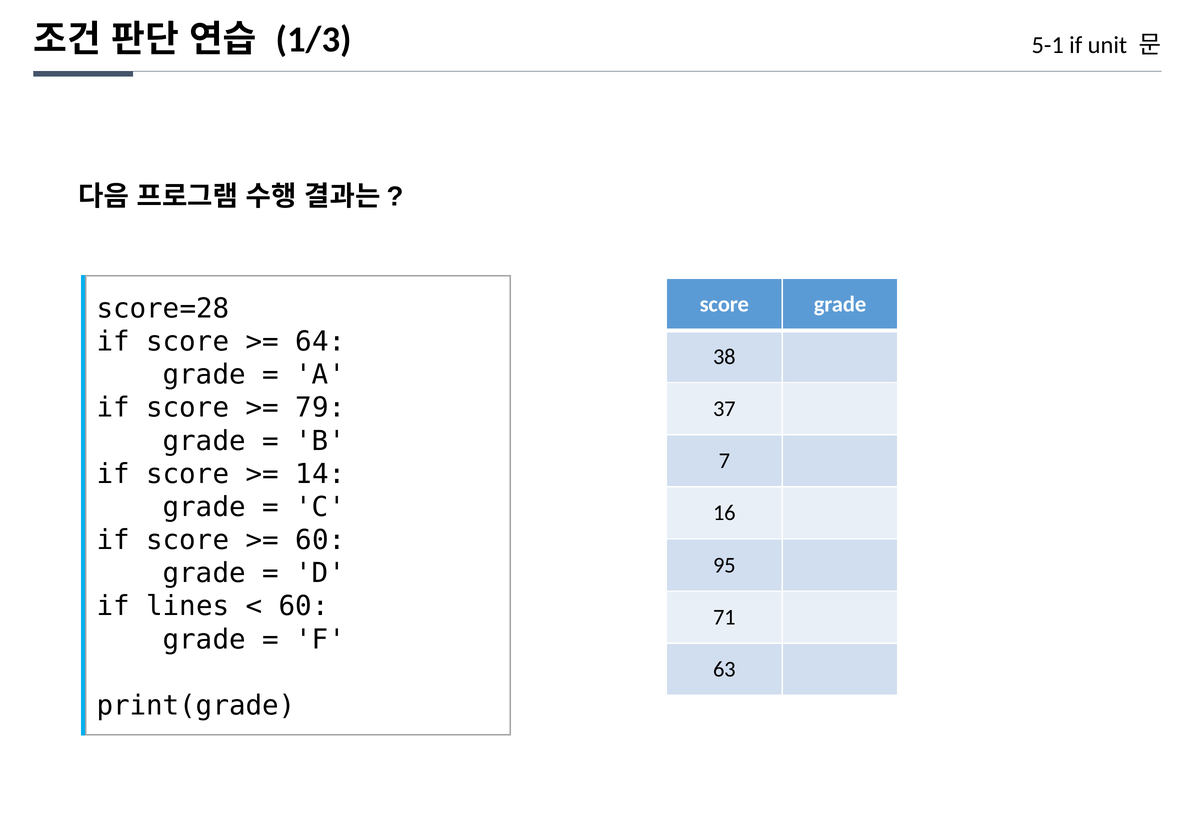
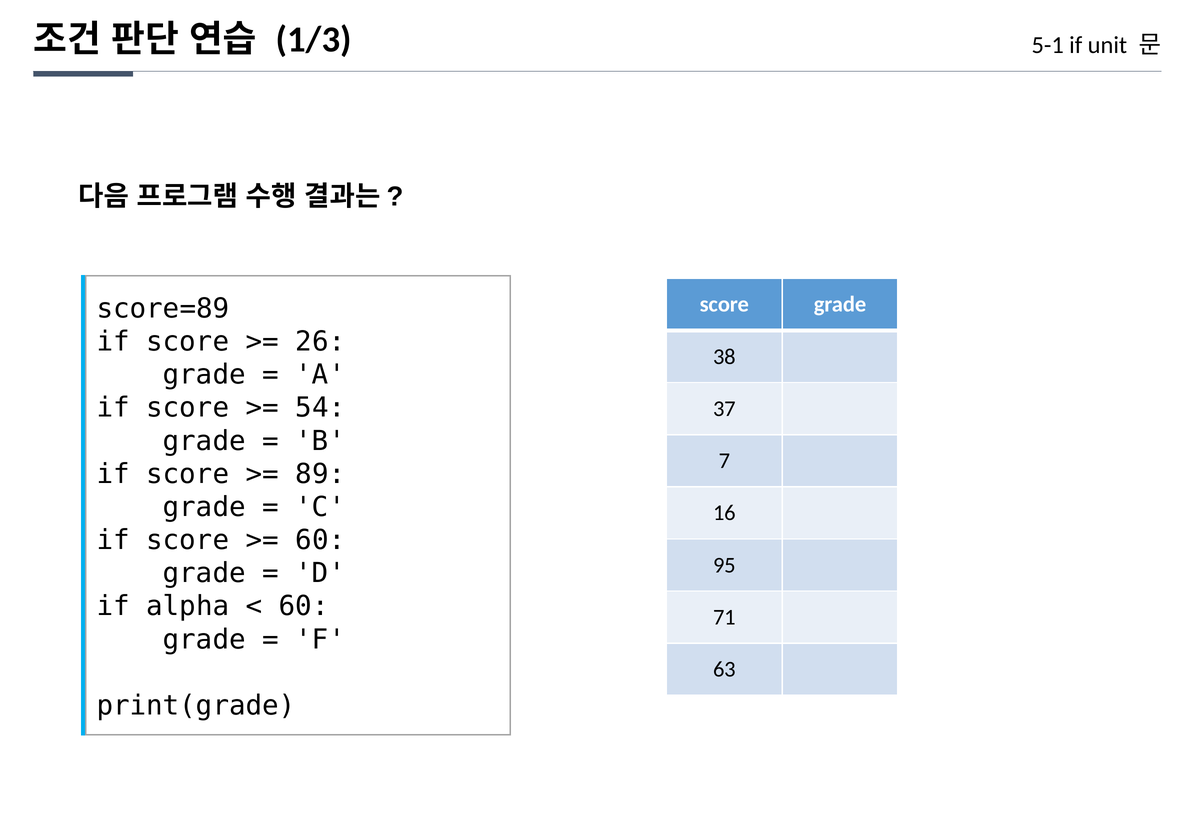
score=28: score=28 -> score=89
64: 64 -> 26
79: 79 -> 54
14: 14 -> 89
lines: lines -> alpha
